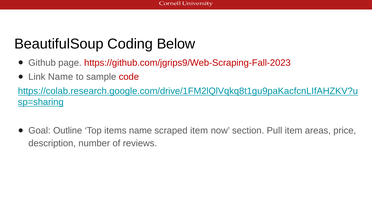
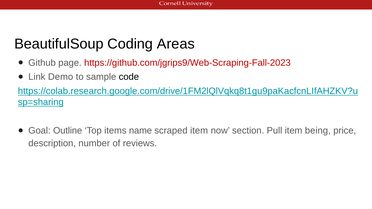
Below: Below -> Areas
Link Name: Name -> Demo
code colour: red -> black
areas: areas -> being
